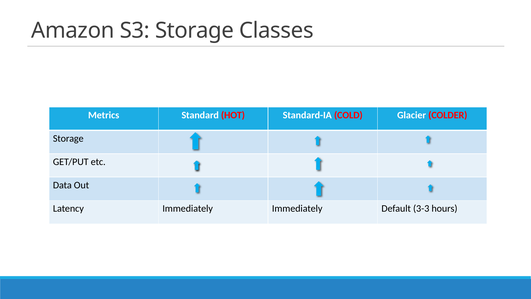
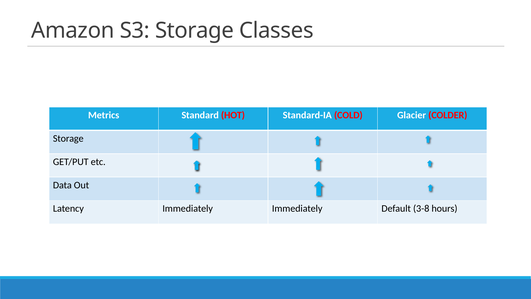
3-3: 3-3 -> 3-8
